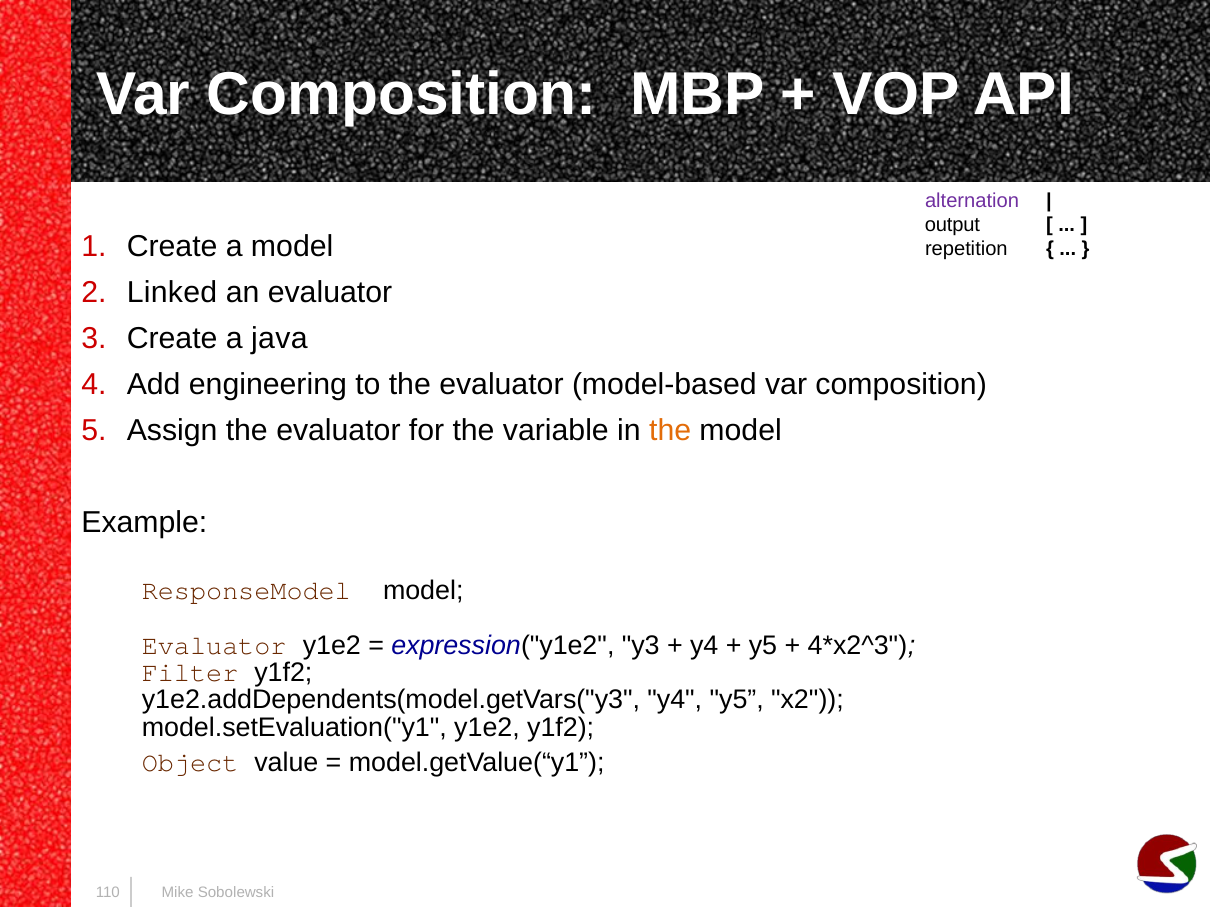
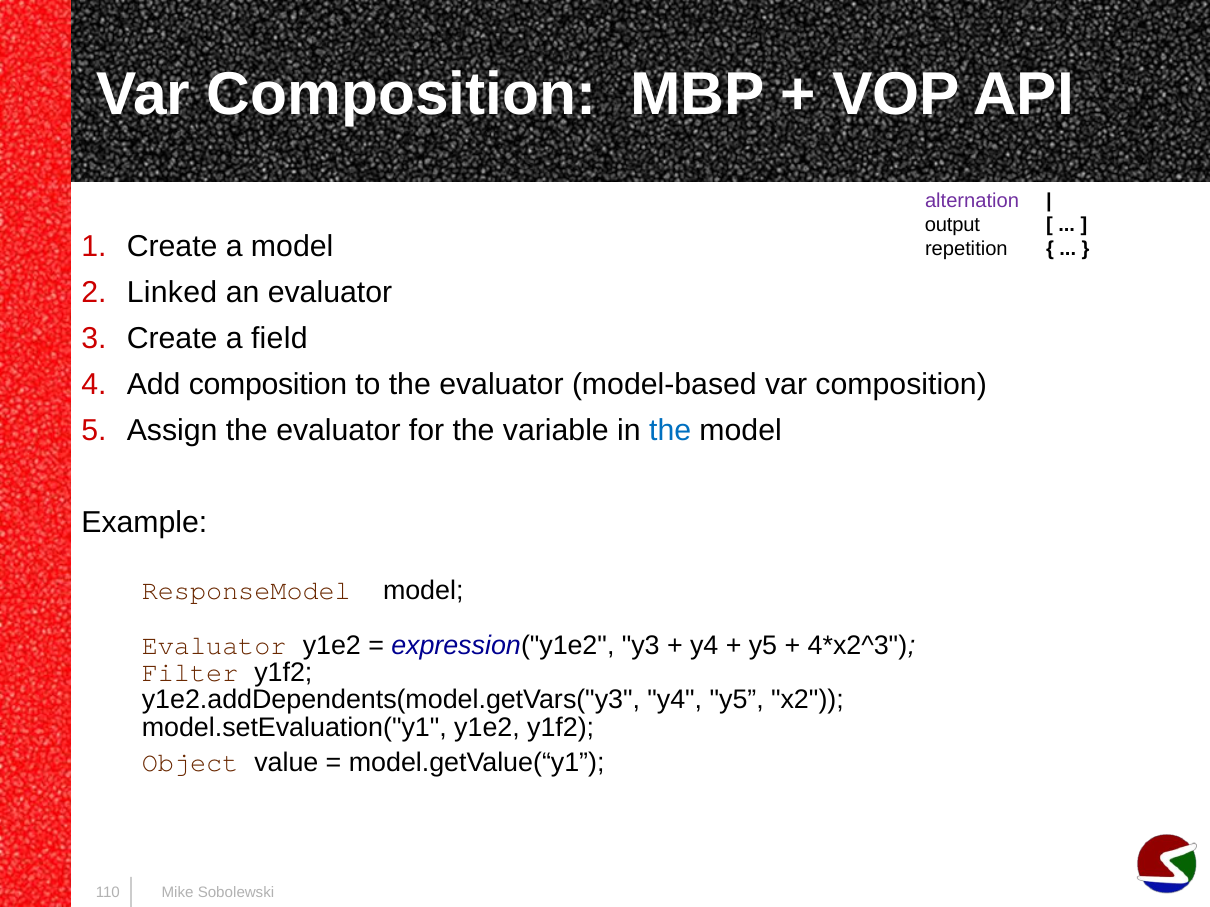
java: java -> field
Add engineering: engineering -> composition
the at (670, 431) colour: orange -> blue
